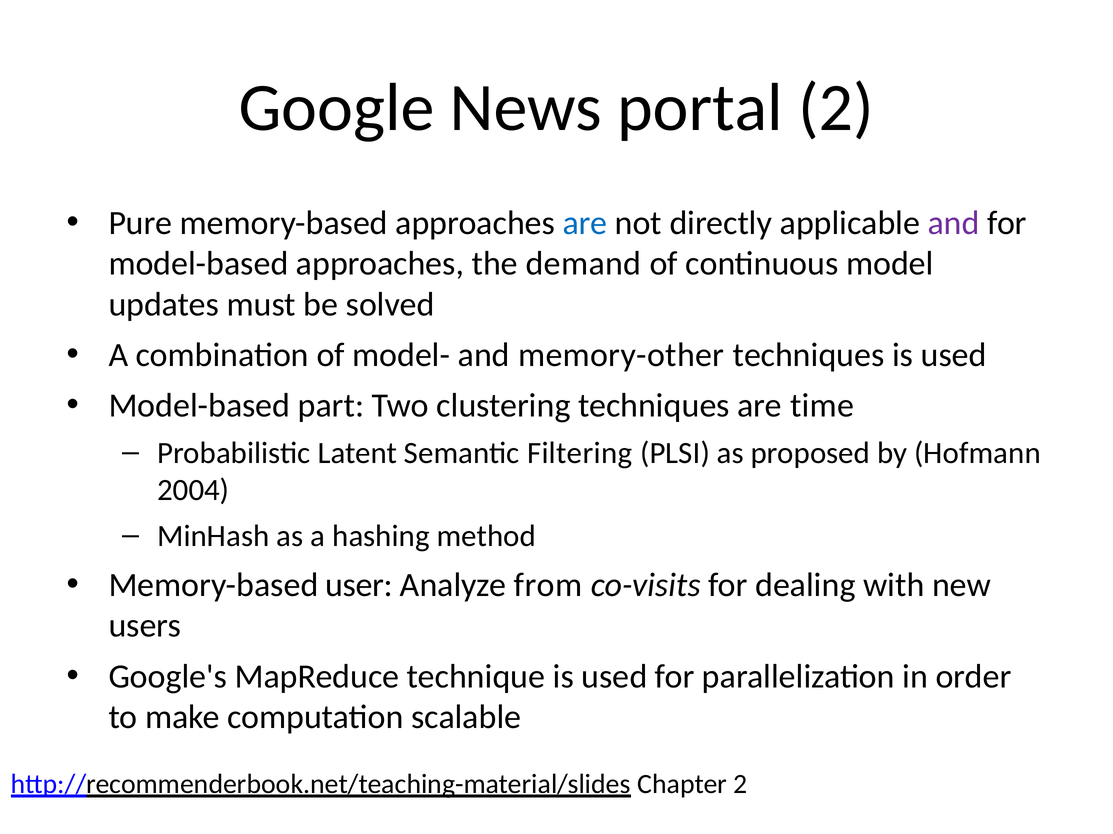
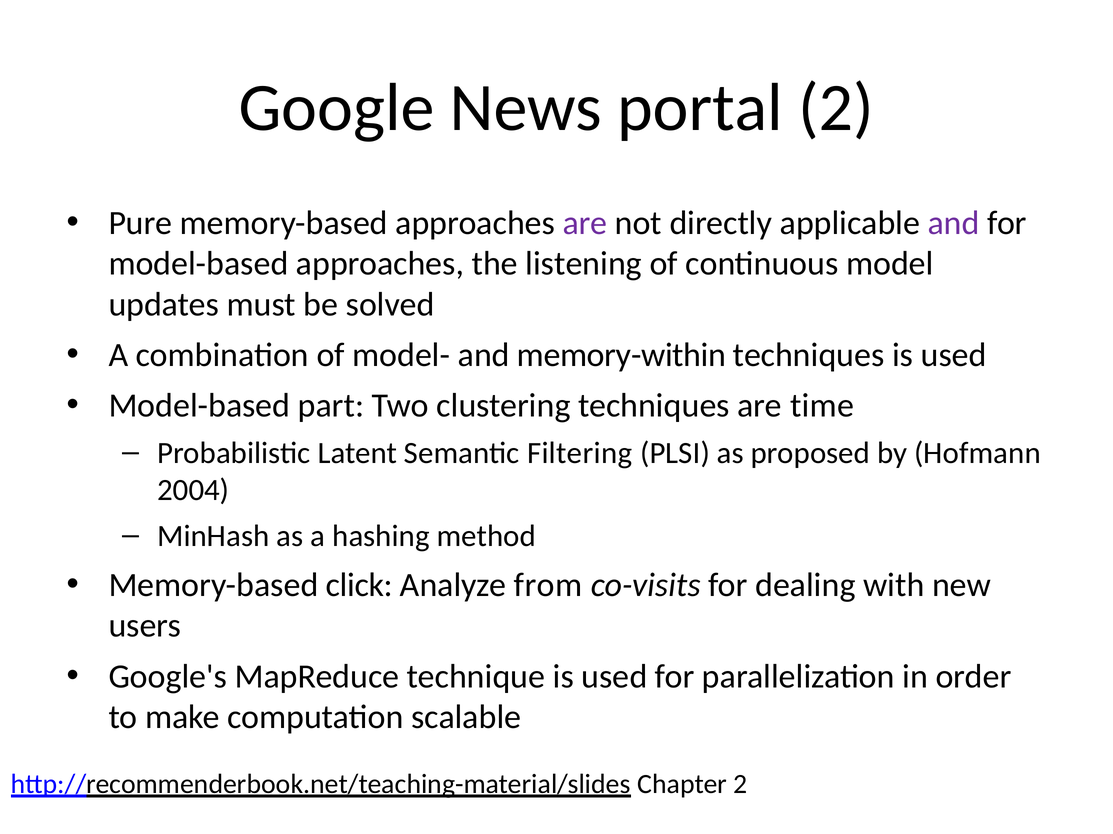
are at (585, 223) colour: blue -> purple
demand: demand -> listening
memory-other: memory-other -> memory-within
user: user -> click
